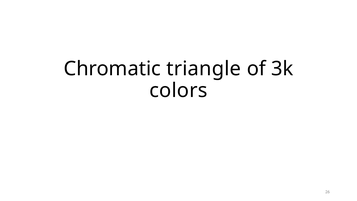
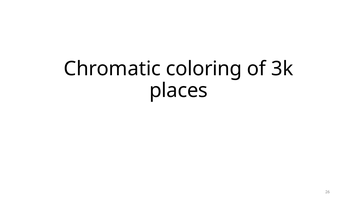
triangle: triangle -> coloring
colors: colors -> places
